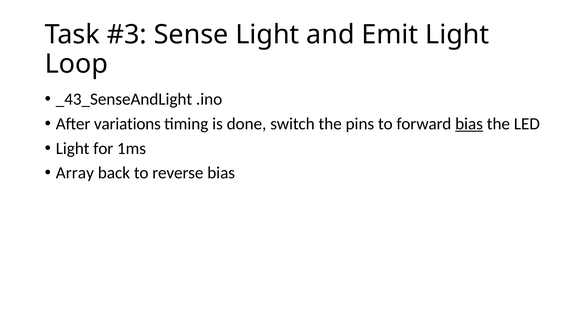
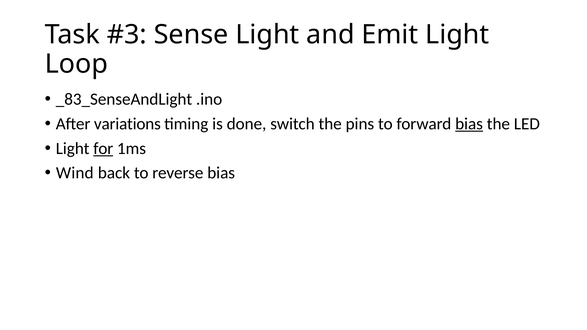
_43_SenseAndLight: _43_SenseAndLight -> _83_SenseAndLight
for underline: none -> present
Array: Array -> Wind
